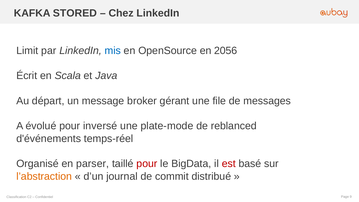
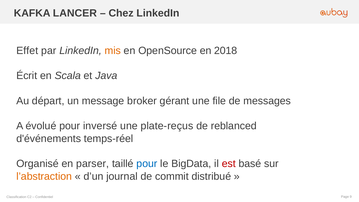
STORED: STORED -> LANCER
Limit: Limit -> Effet
mis colour: blue -> orange
2056: 2056 -> 2018
plate-mode: plate-mode -> plate-reçus
pour at (147, 164) colour: red -> blue
